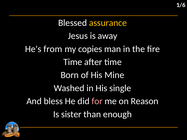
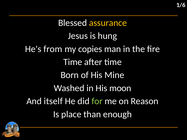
away: away -> hung
single: single -> moon
bless: bless -> itself
for colour: pink -> light green
sister: sister -> place
